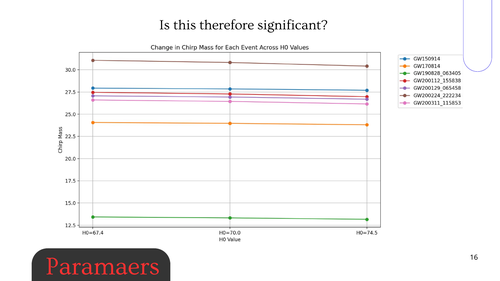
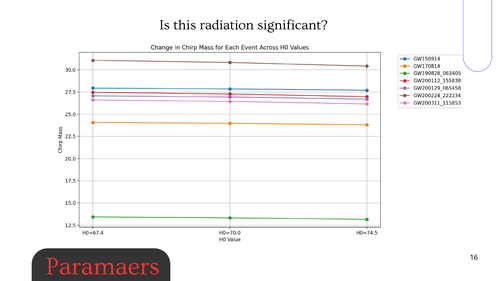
therefore: therefore -> radiation
